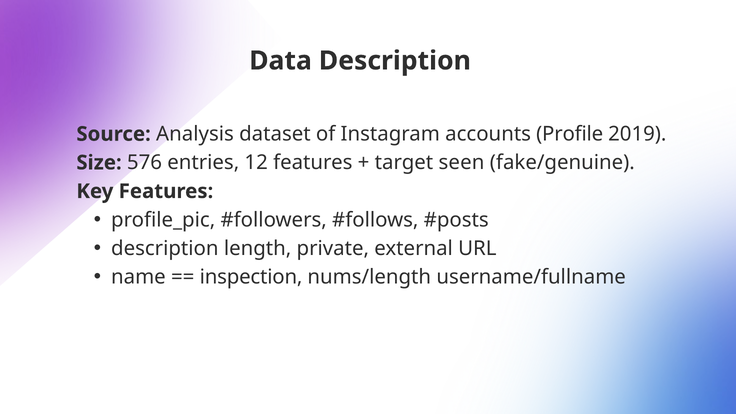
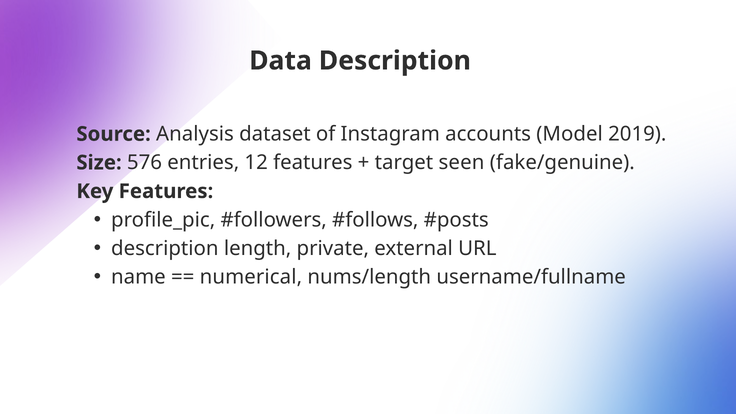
Profile: Profile -> Model
inspection: inspection -> numerical
